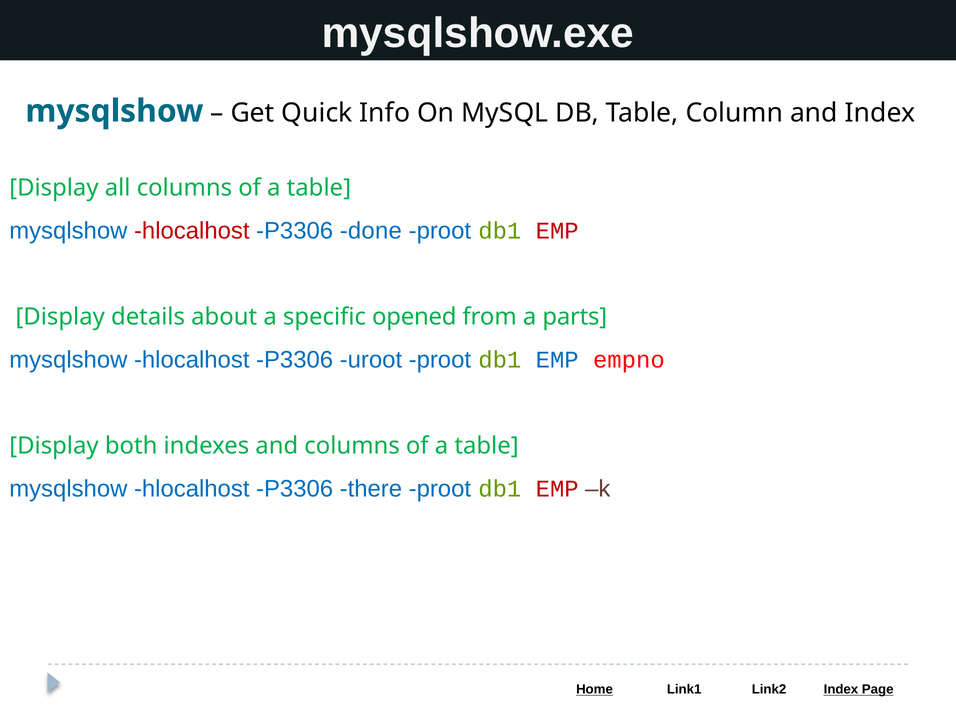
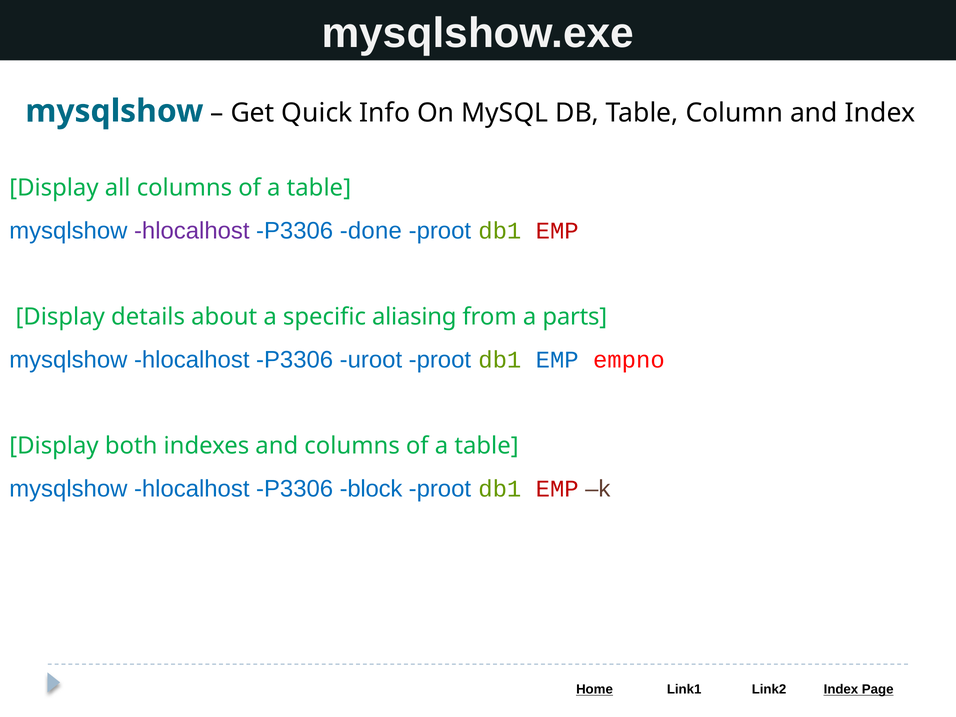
hlocalhost at (192, 231) colour: red -> purple
opened: opened -> aliasing
there: there -> block
